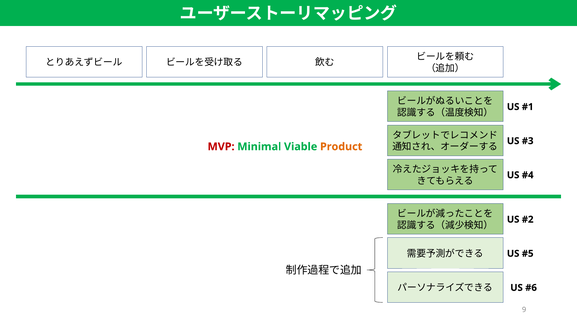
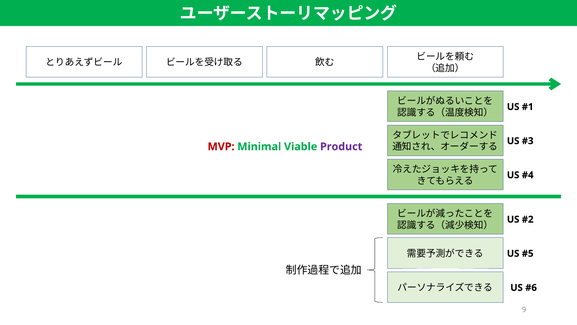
Product colour: orange -> purple
